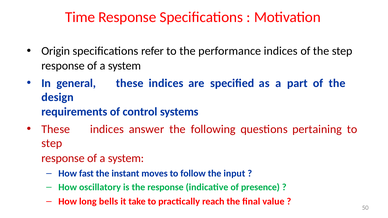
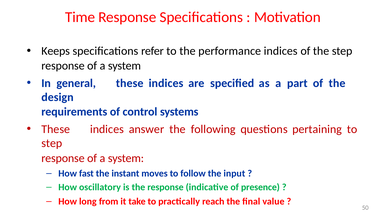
Origin: Origin -> Keeps
bells: bells -> from
